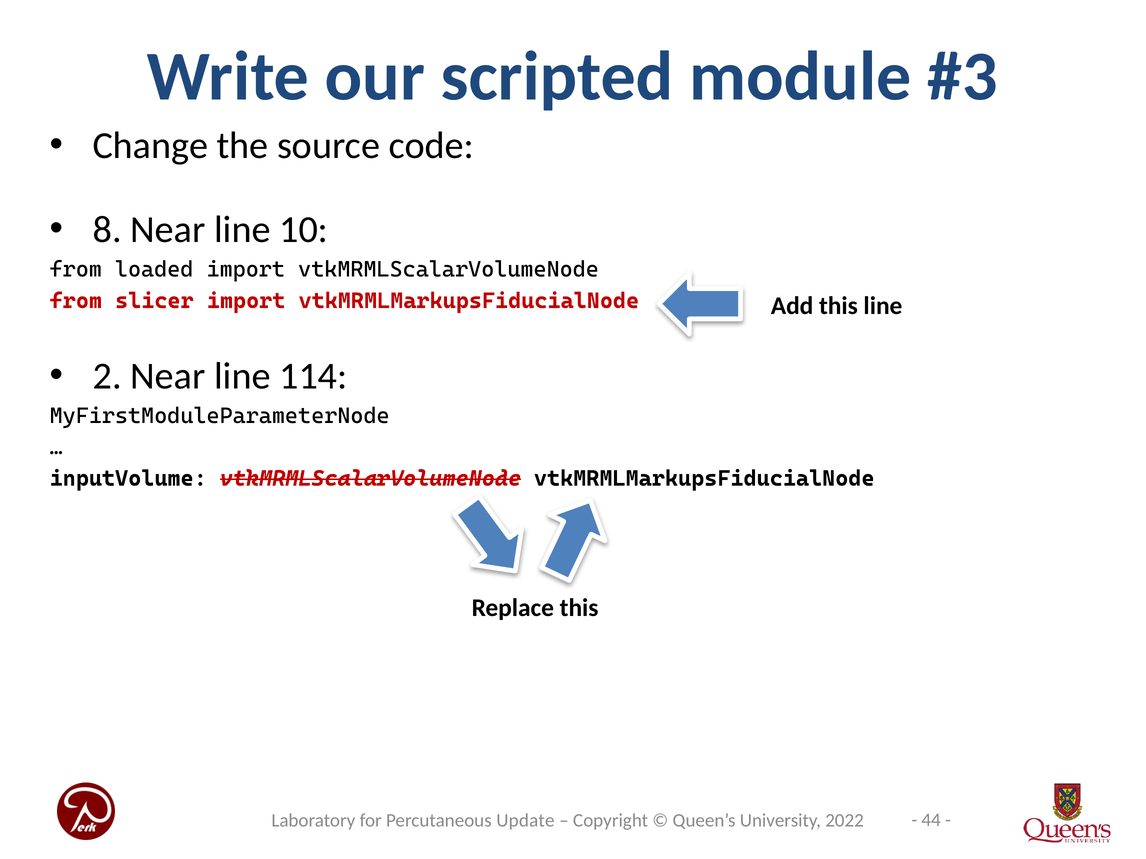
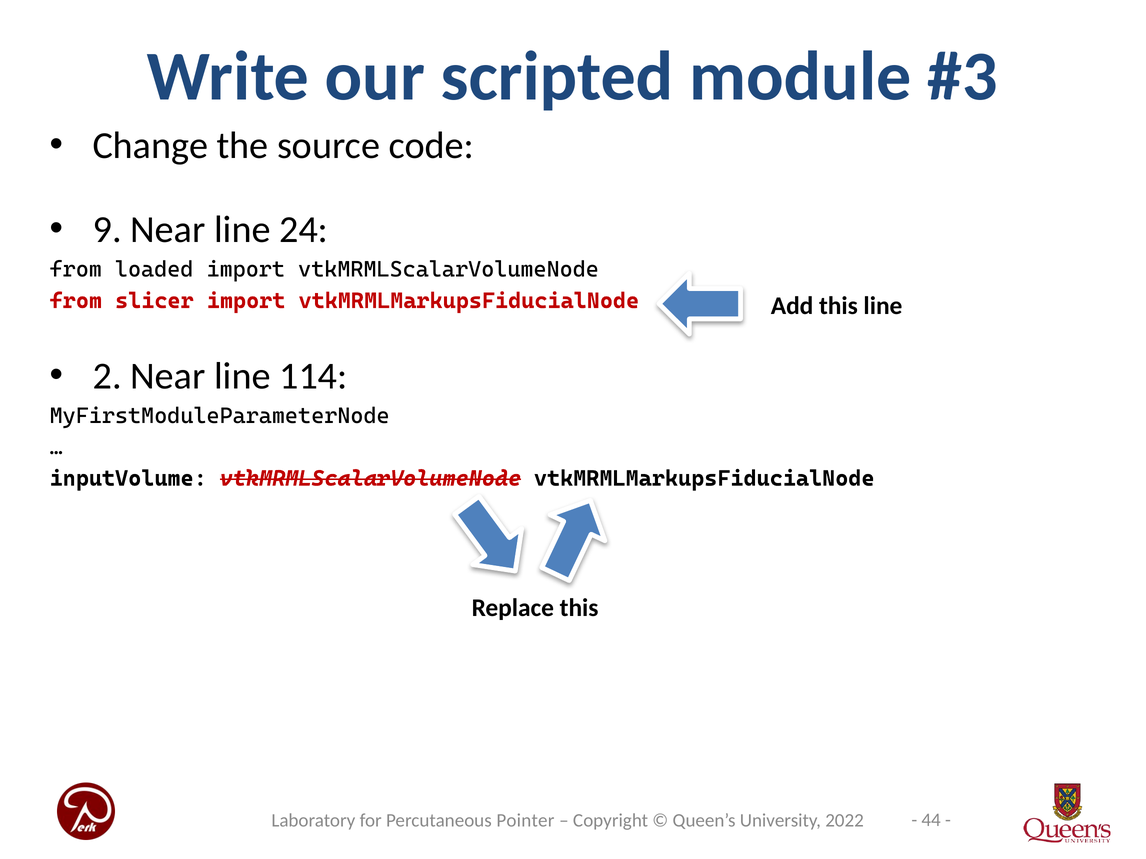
8: 8 -> 9
10: 10 -> 24
Update: Update -> Pointer
